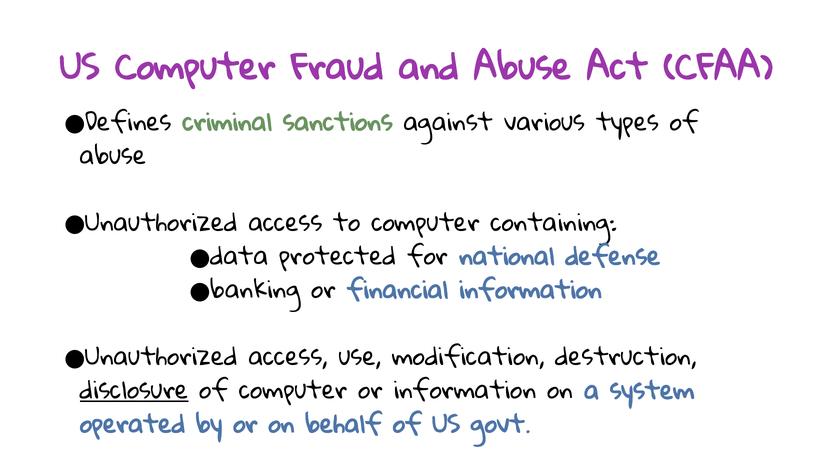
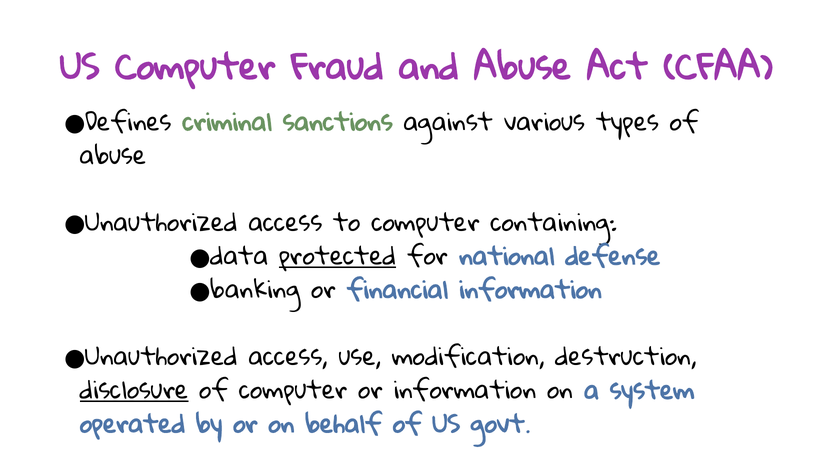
protected underline: none -> present
